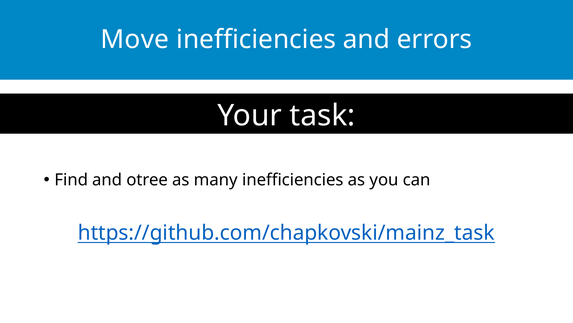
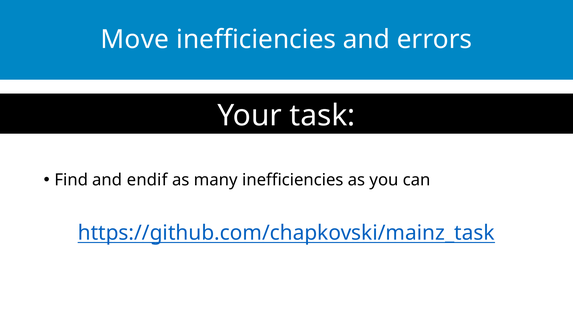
otree: otree -> endif
